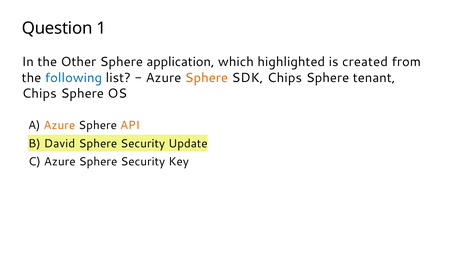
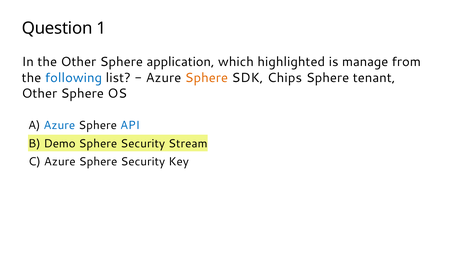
created: created -> manage
Chips at (39, 93): Chips -> Other
Azure at (59, 125) colour: orange -> blue
API colour: orange -> blue
David: David -> Demo
Update: Update -> Stream
